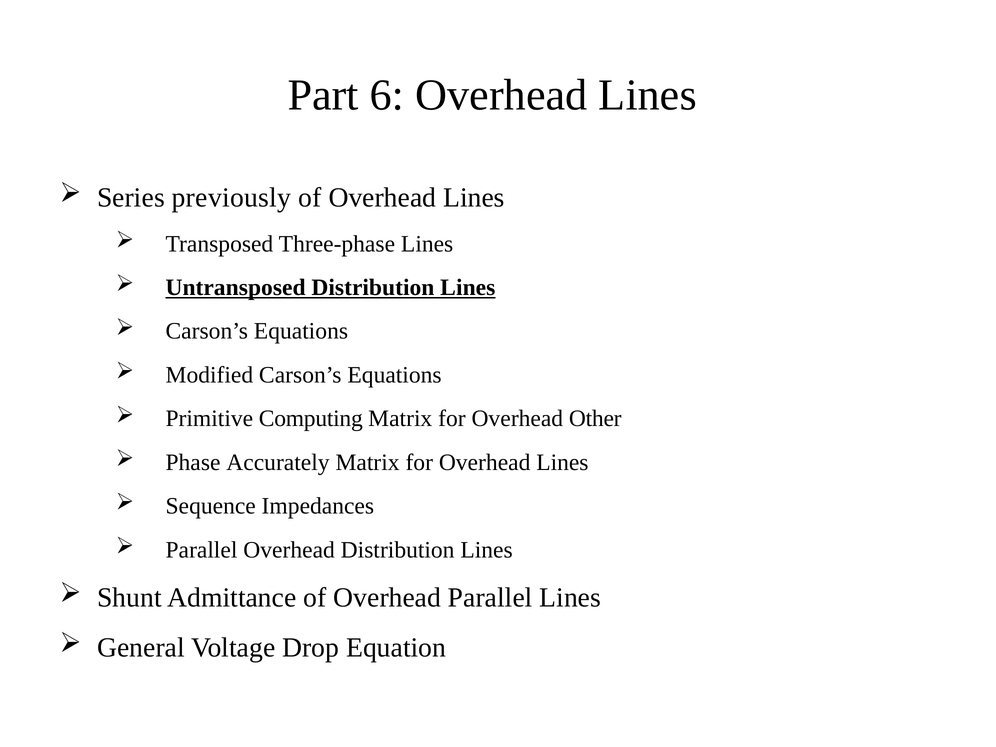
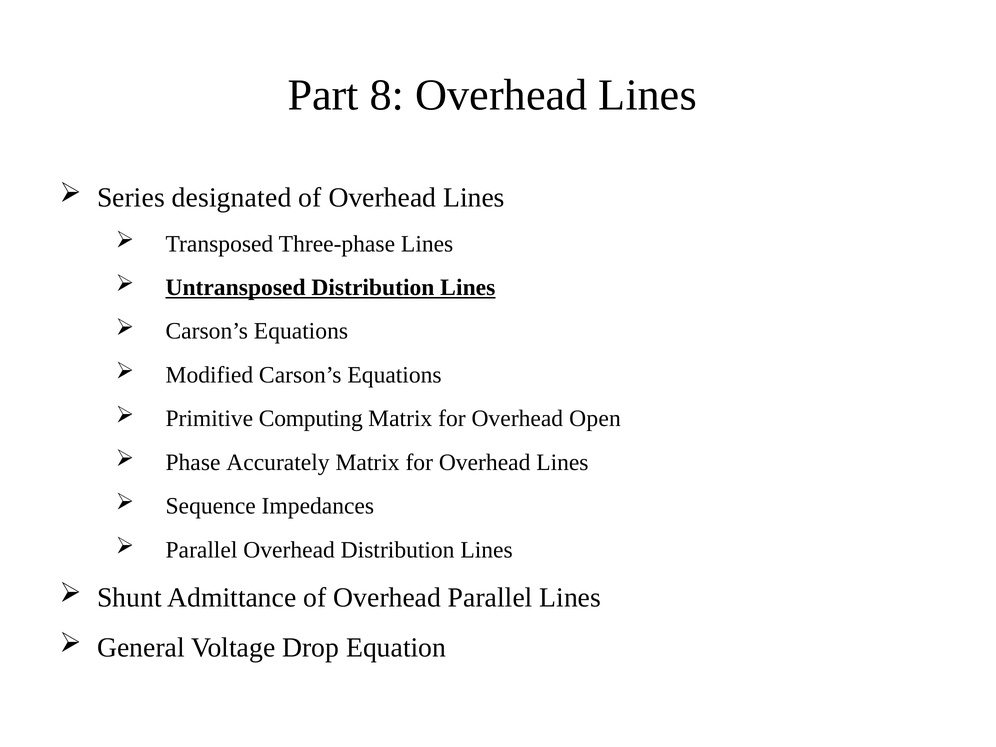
6: 6 -> 8
previously: previously -> designated
Other: Other -> Open
